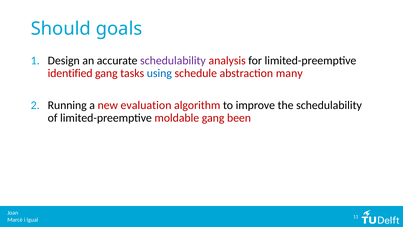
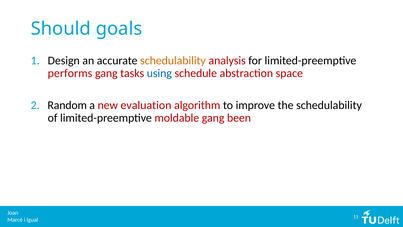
schedulability at (173, 61) colour: purple -> orange
identified: identified -> performs
many: many -> space
Running: Running -> Random
